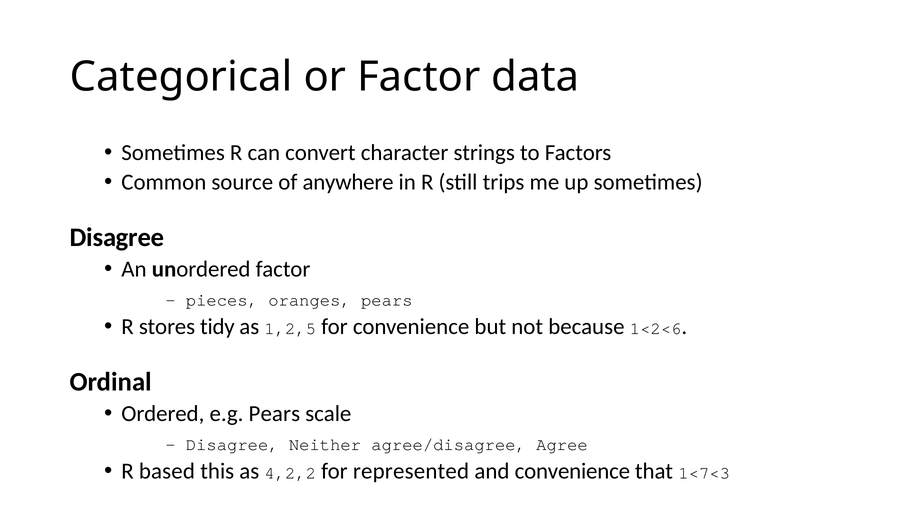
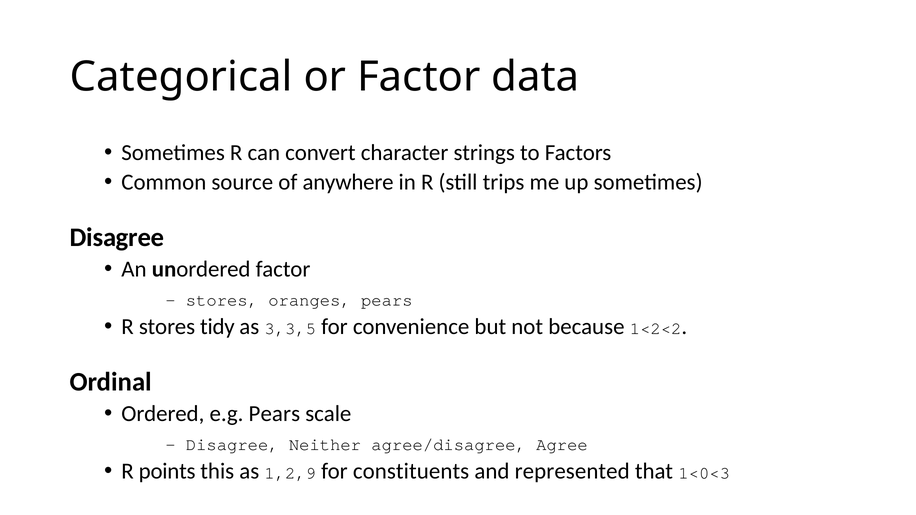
pieces at (222, 300): pieces -> stores
1,2,5: 1,2,5 -> 3,3,5
1<2<6: 1<2<6 -> 1<2<2
based: based -> points
4,2,2: 4,2,2 -> 1,2,9
represented: represented -> constituents
and convenience: convenience -> represented
1<7<3: 1<7<3 -> 1<0<3
